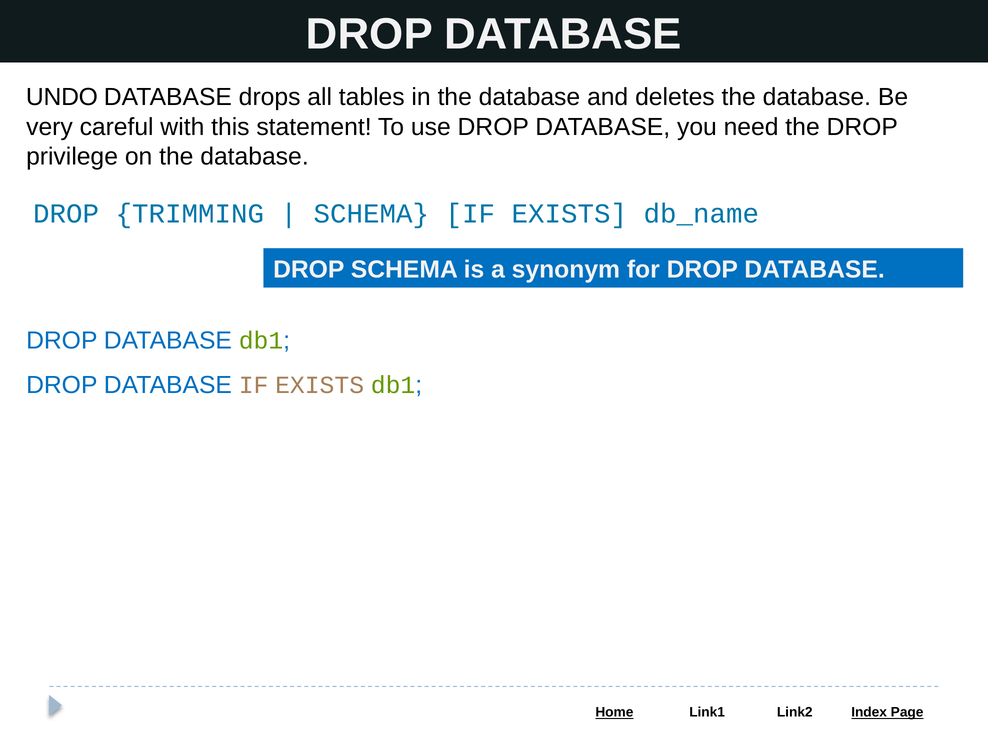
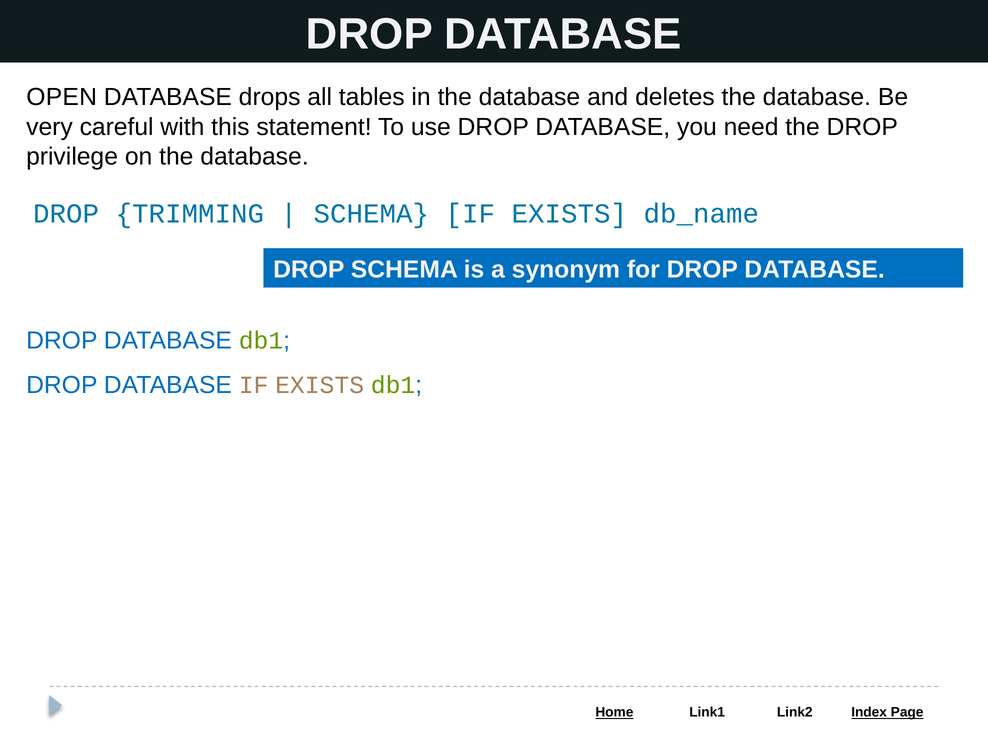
UNDO: UNDO -> OPEN
